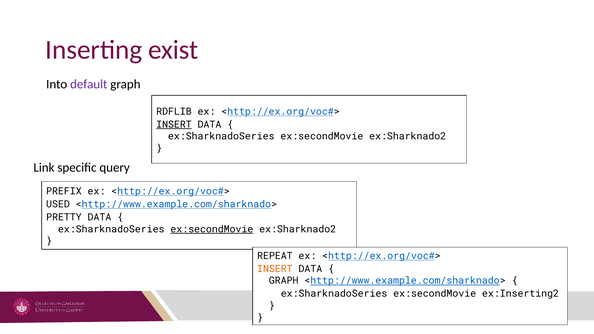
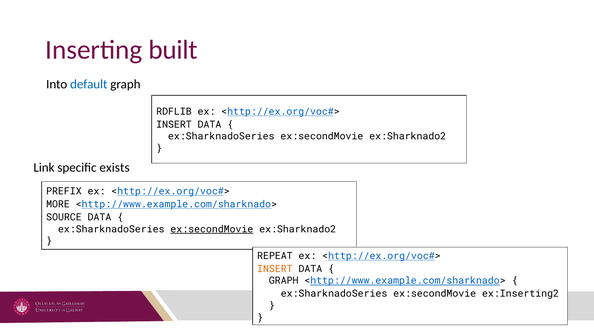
exist: exist -> built
default colour: purple -> blue
INSERT at (174, 125) underline: present -> none
query: query -> exists
USED: USED -> MORE
PRETTY: PRETTY -> SOURCE
